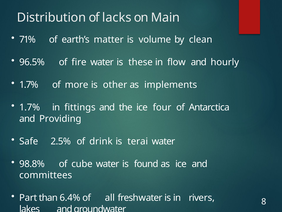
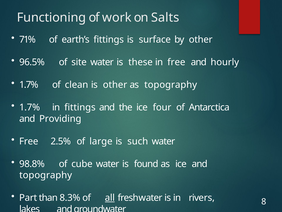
Distribution: Distribution -> Functioning
lacks: lacks -> work
Main: Main -> Salts
earth’s matter: matter -> fittings
volume: volume -> surface
by clean: clean -> other
fire: fire -> site
in flow: flow -> free
more: more -> clean
as implements: implements -> topography
Safe at (29, 141): Safe -> Free
drink: drink -> large
terai: terai -> such
committees at (46, 175): committees -> topography
6.4%: 6.4% -> 8.3%
all underline: none -> present
